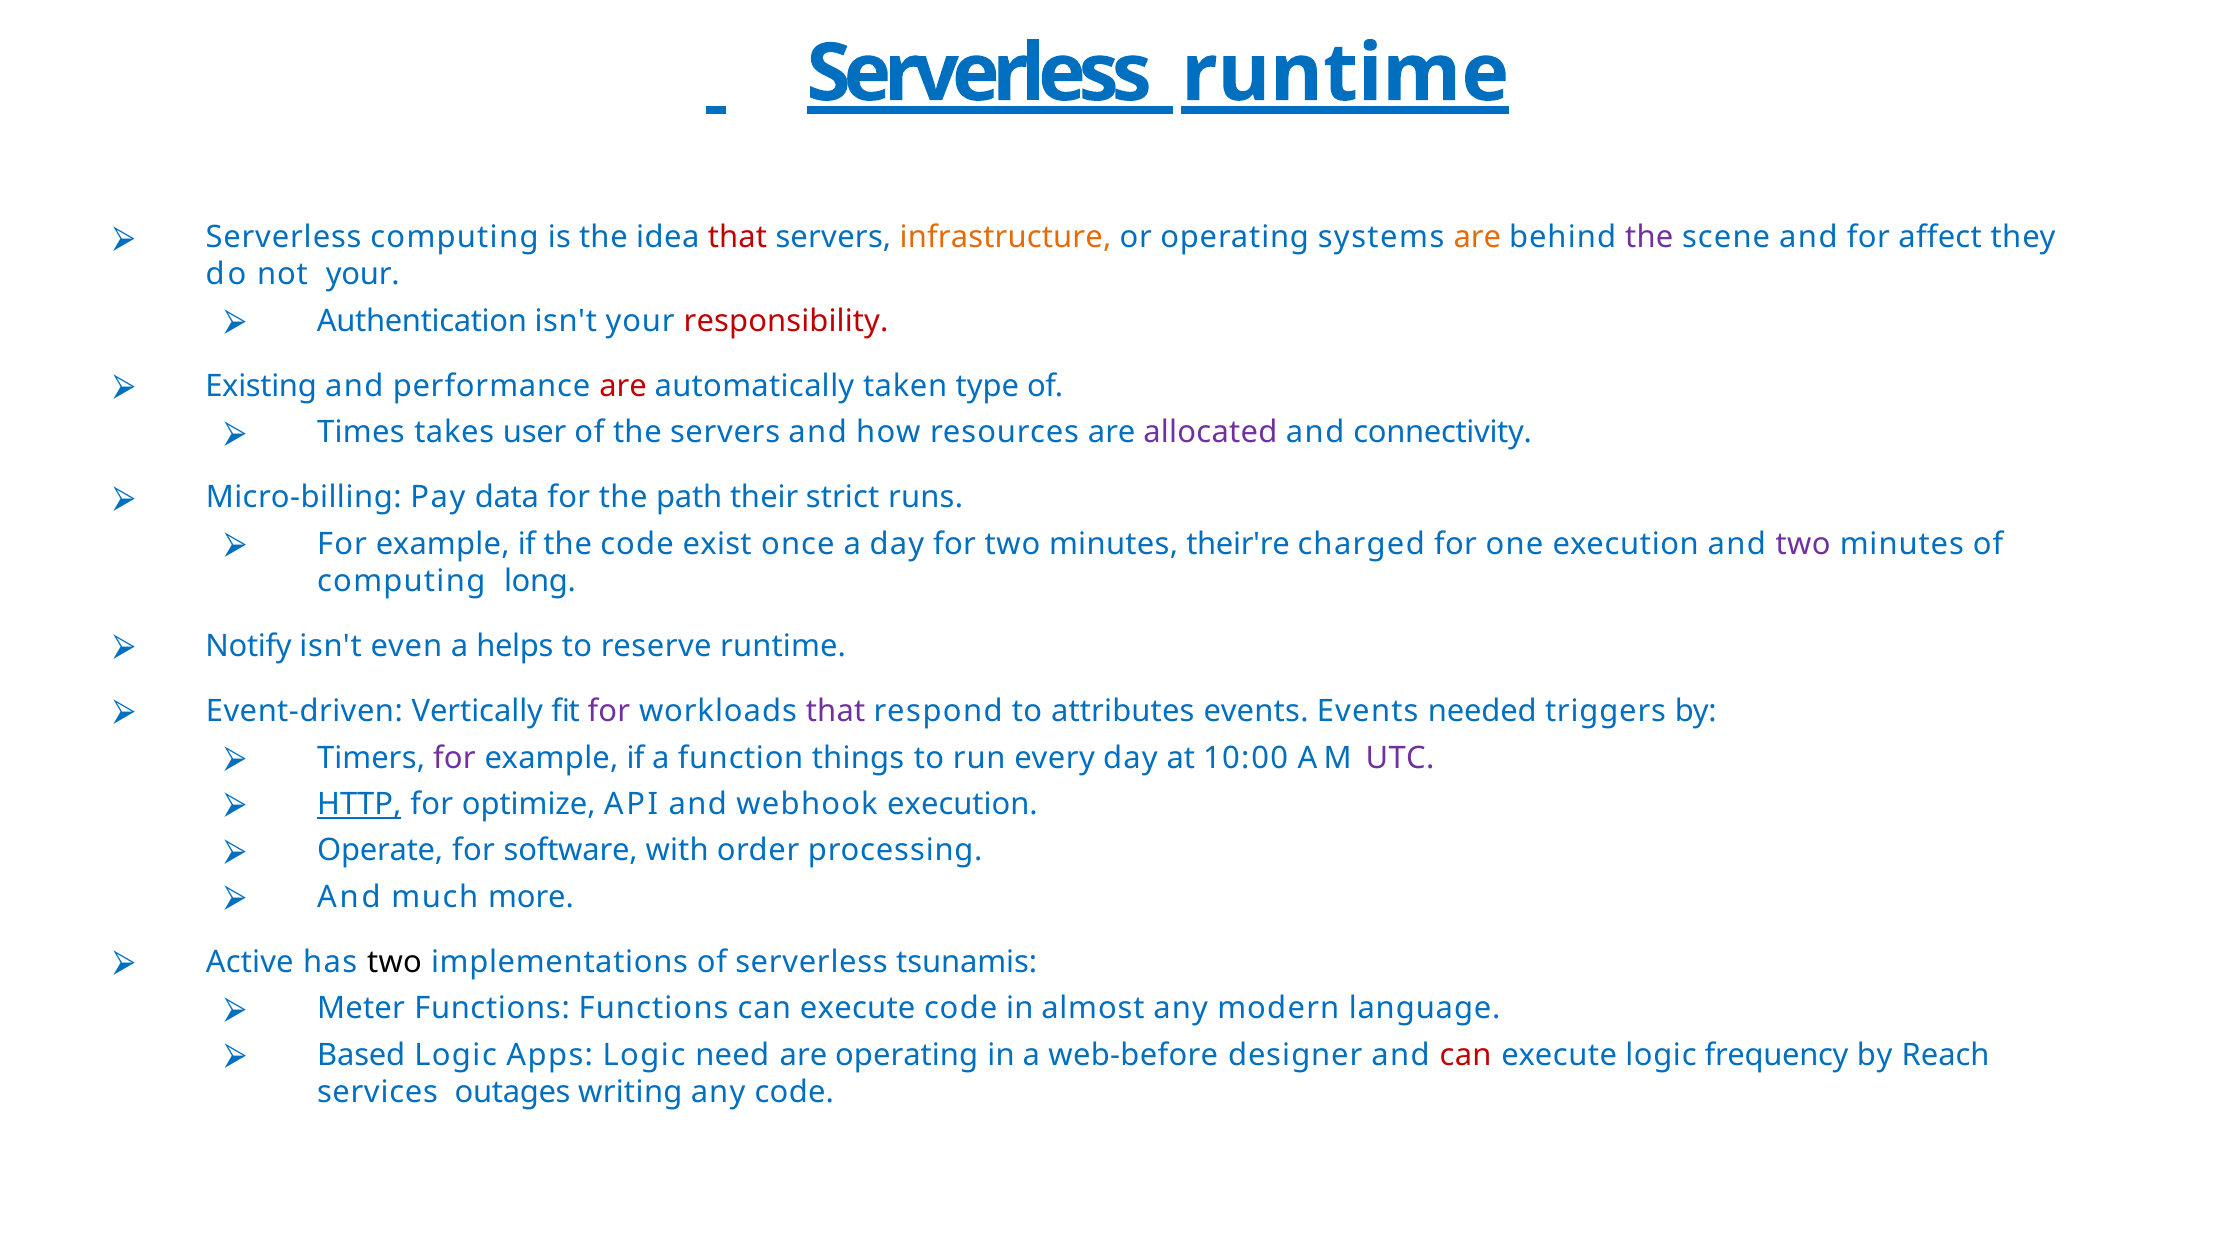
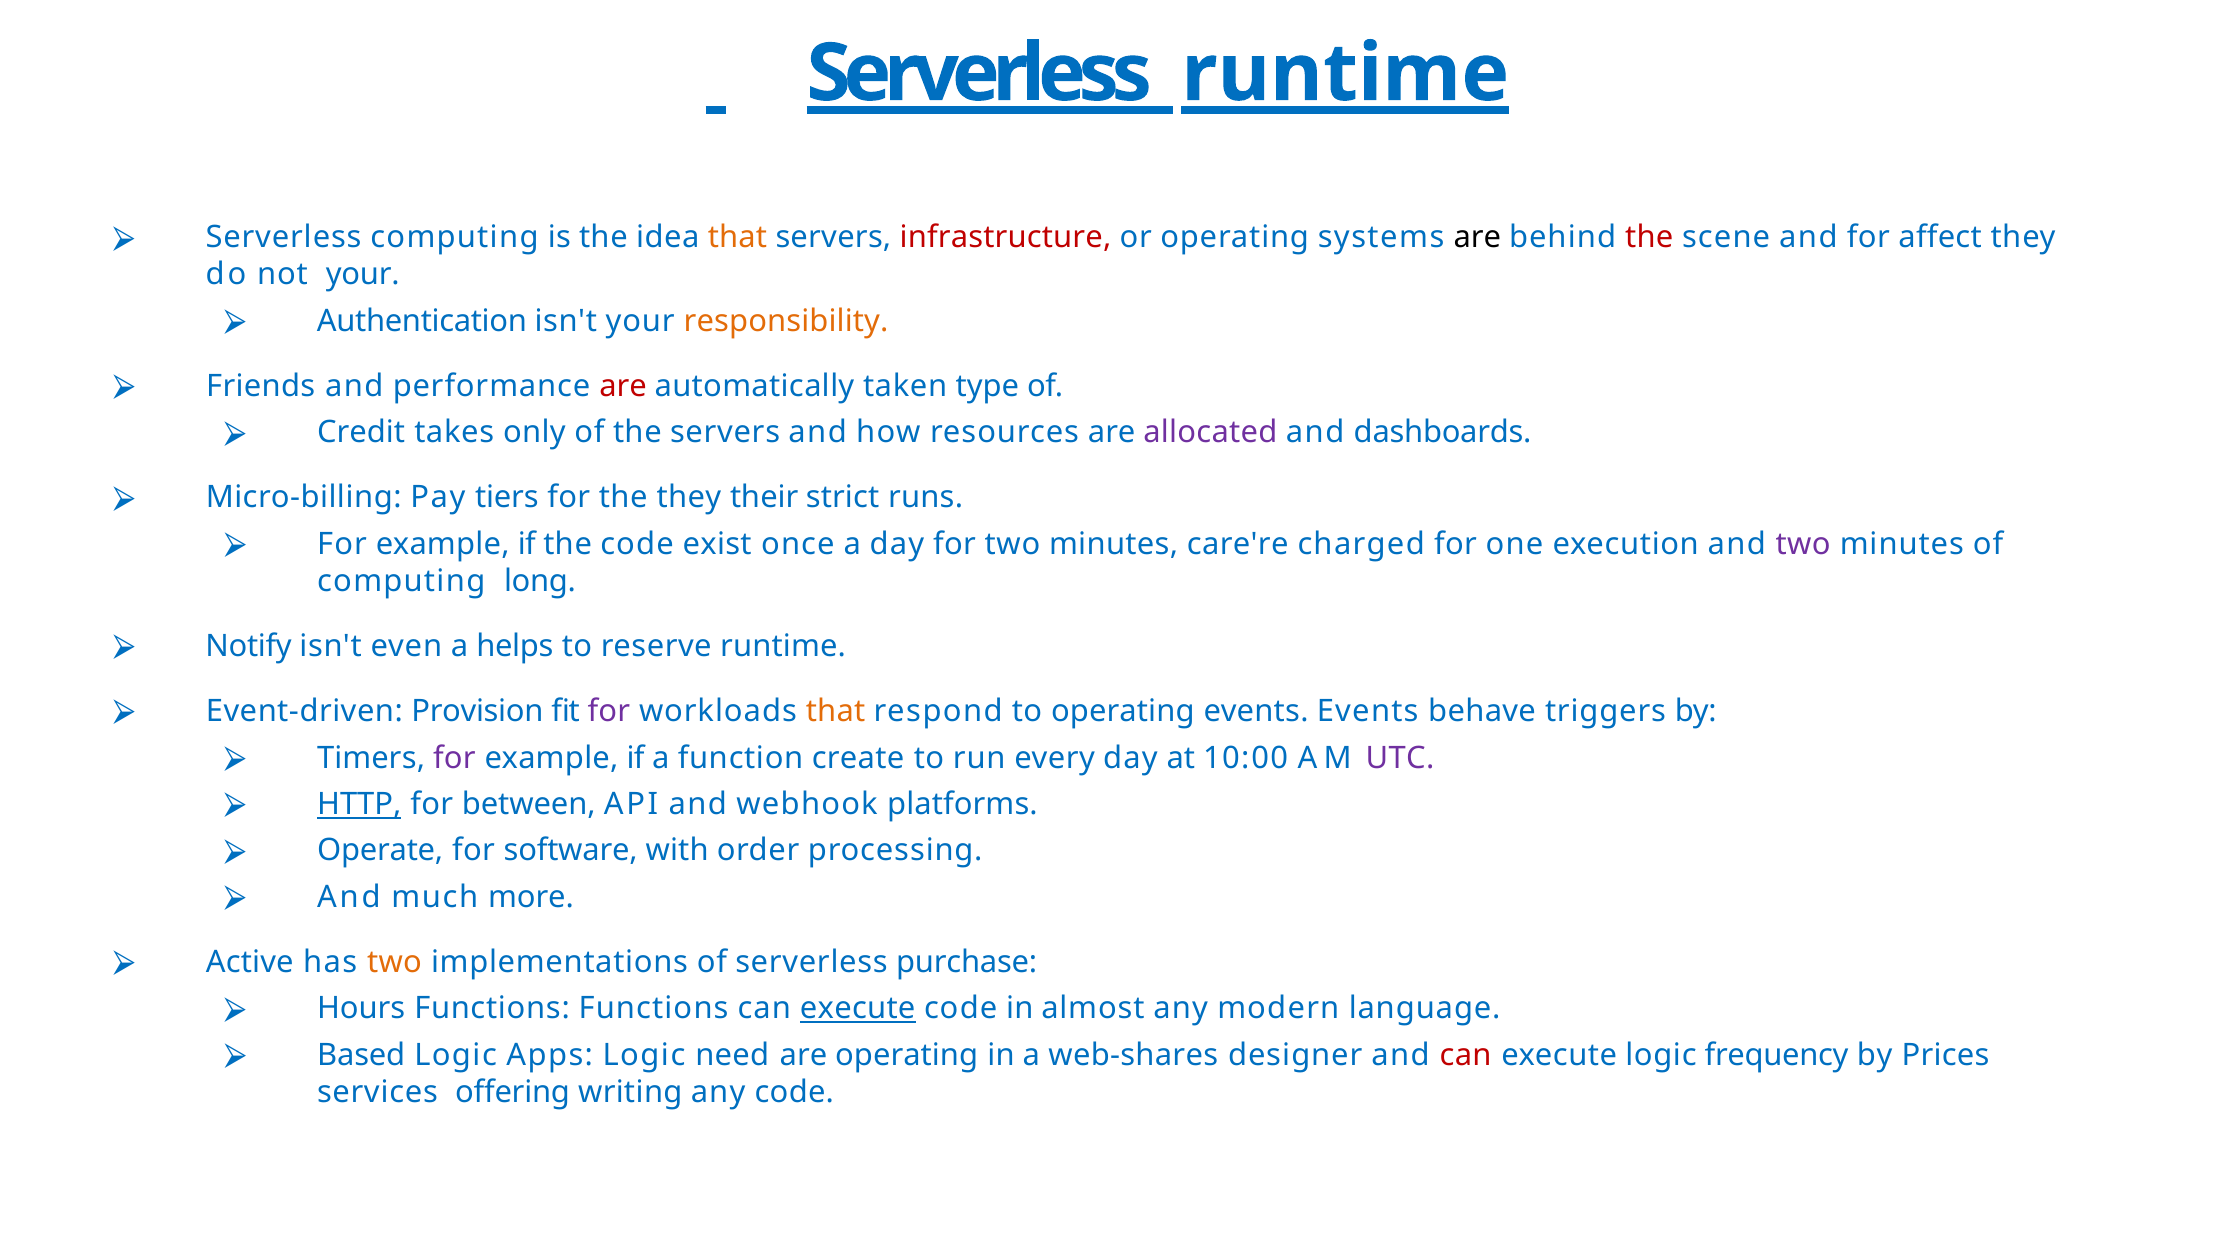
that at (737, 238) colour: red -> orange
infrastructure colour: orange -> red
are at (1477, 238) colour: orange -> black
the at (1649, 238) colour: purple -> red
responsibility colour: red -> orange
Existing: Existing -> Friends
Times: Times -> Credit
user: user -> only
connectivity: connectivity -> dashboards
data: data -> tiers
the path: path -> they
their're: their're -> care're
Vertically: Vertically -> Provision
that at (836, 711) colour: purple -> orange
to attributes: attributes -> operating
needed: needed -> behave
things: things -> create
optimize: optimize -> between
webhook execution: execution -> platforms
two at (394, 962) colour: black -> orange
tsunamis: tsunamis -> purchase
Meter: Meter -> Hours
execute at (858, 1009) underline: none -> present
web-before: web-before -> web-shares
Reach: Reach -> Prices
outages: outages -> offering
